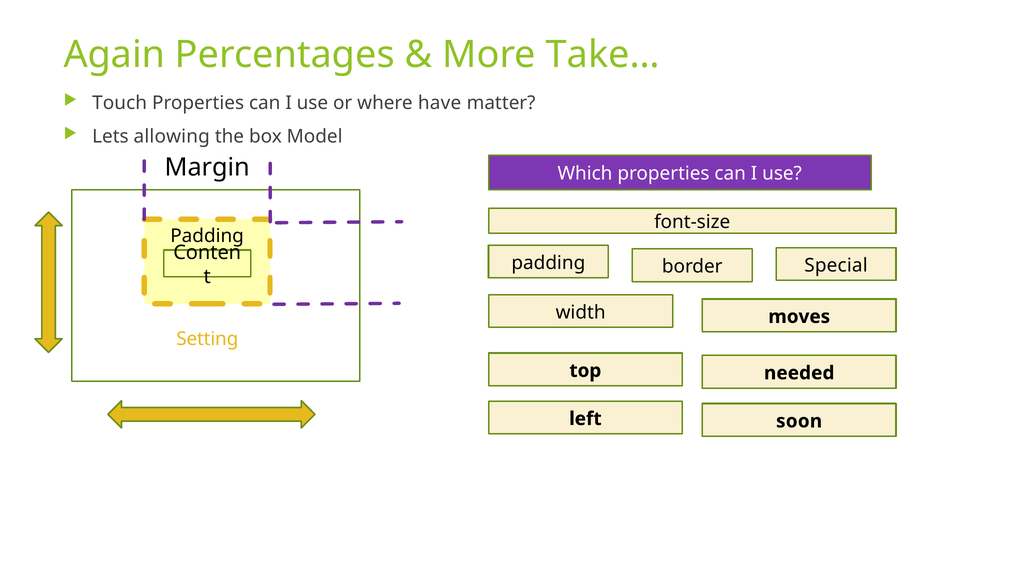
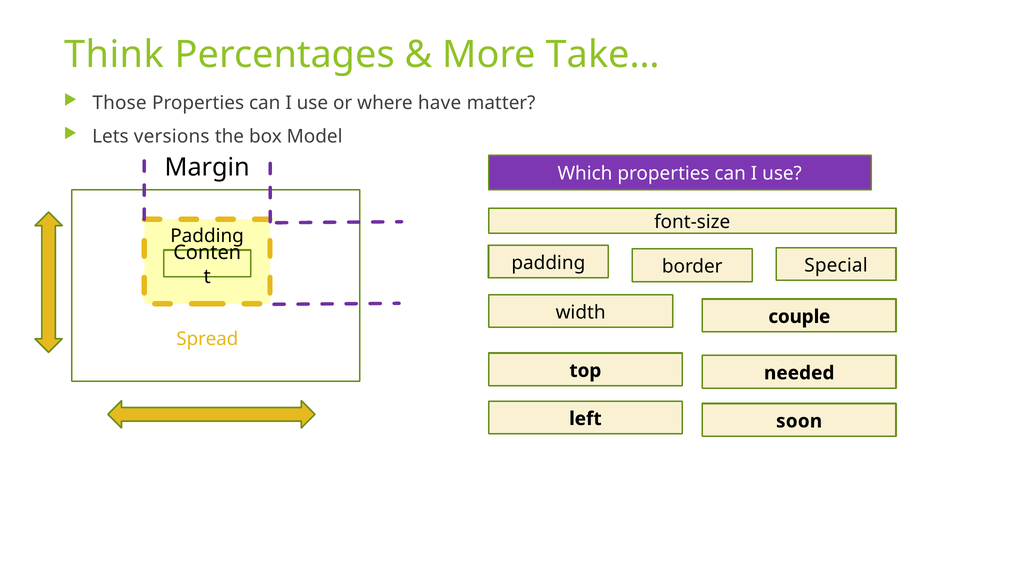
Again: Again -> Think
Touch: Touch -> Those
allowing: allowing -> versions
moves: moves -> couple
Setting: Setting -> Spread
